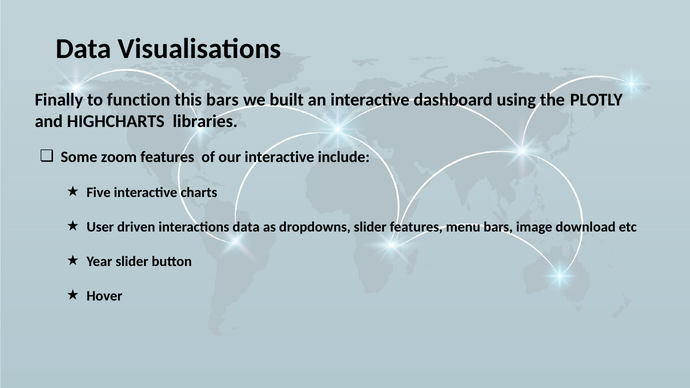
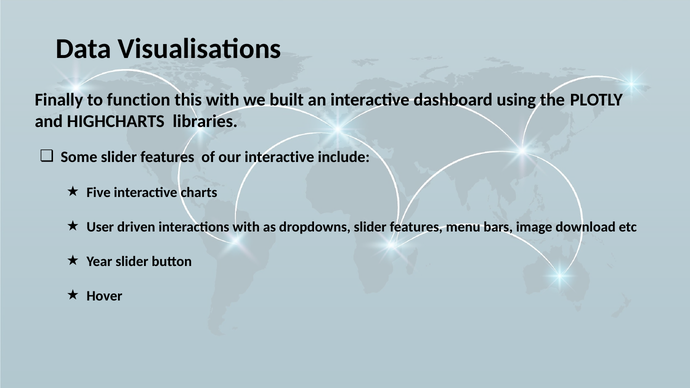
this bars: bars -> with
Some zoom: zoom -> slider
interactions data: data -> with
